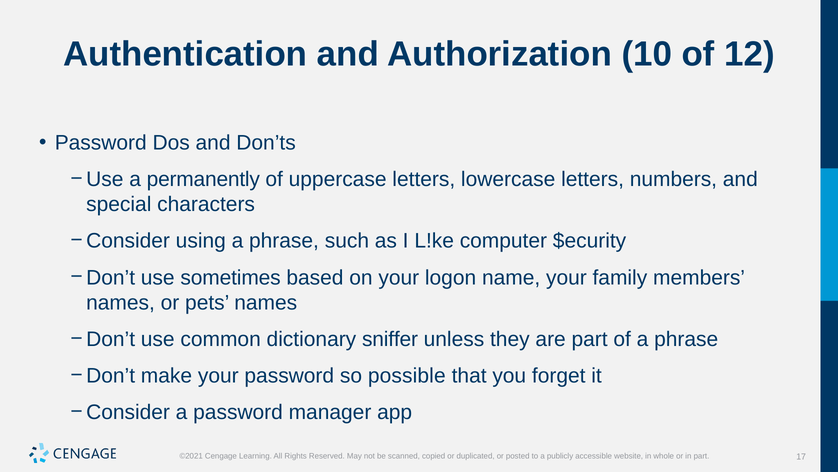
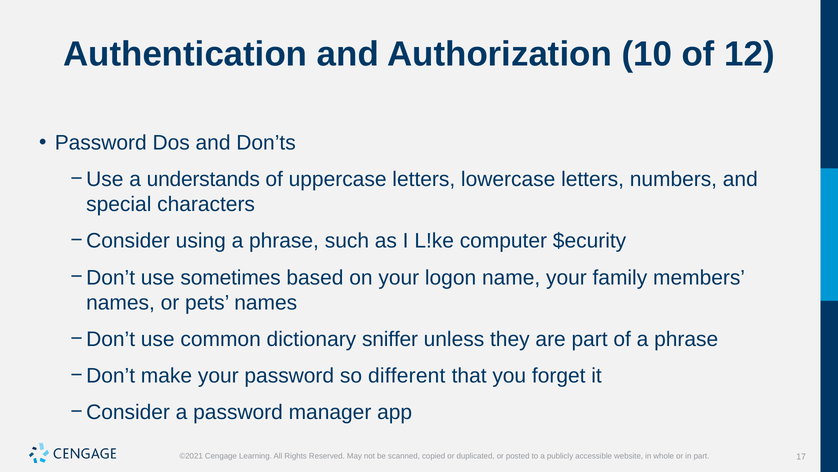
permanently: permanently -> understands
possible: possible -> different
